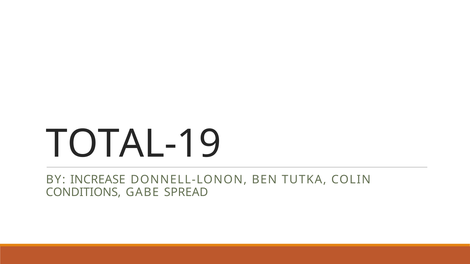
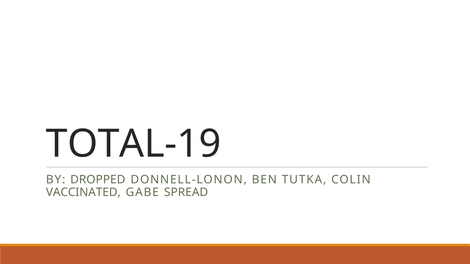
INCREASE: INCREASE -> DROPPED
CONDITIONS: CONDITIONS -> VACCINATED
